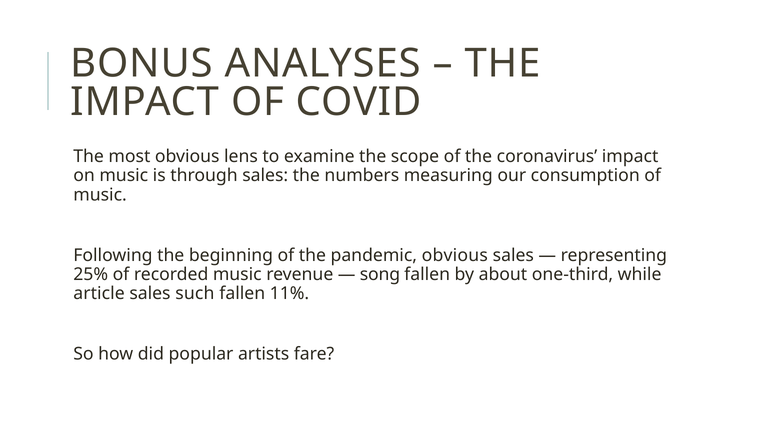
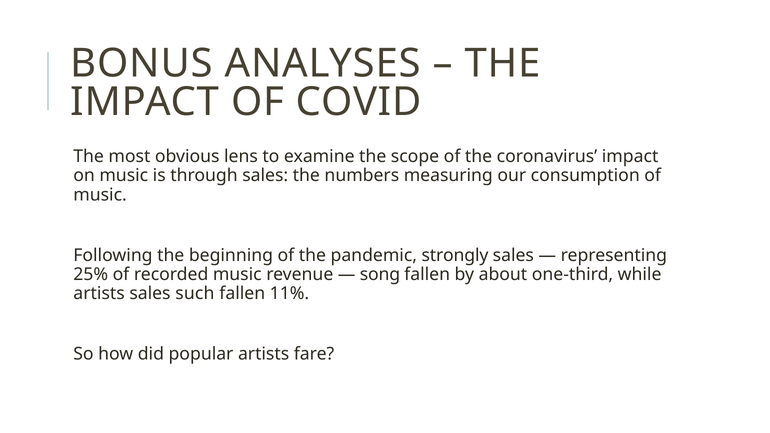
pandemic obvious: obvious -> strongly
article at (99, 293): article -> artists
